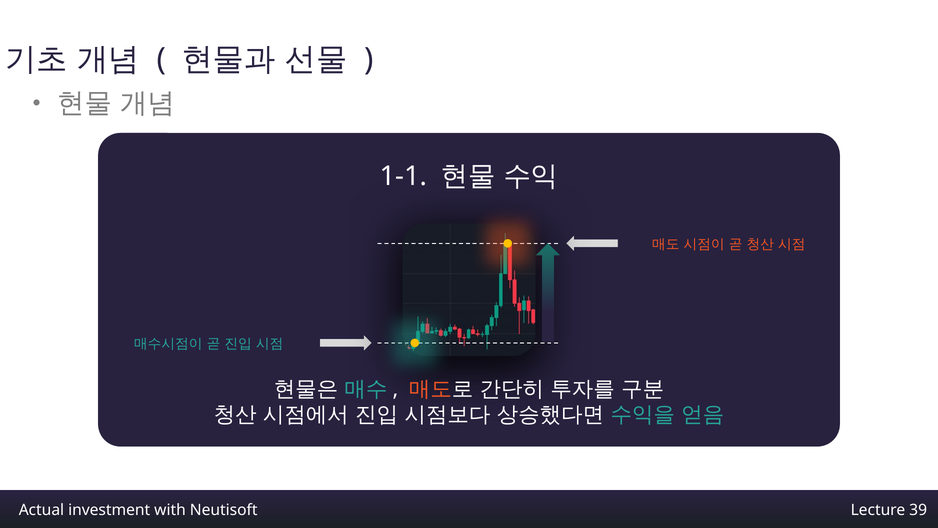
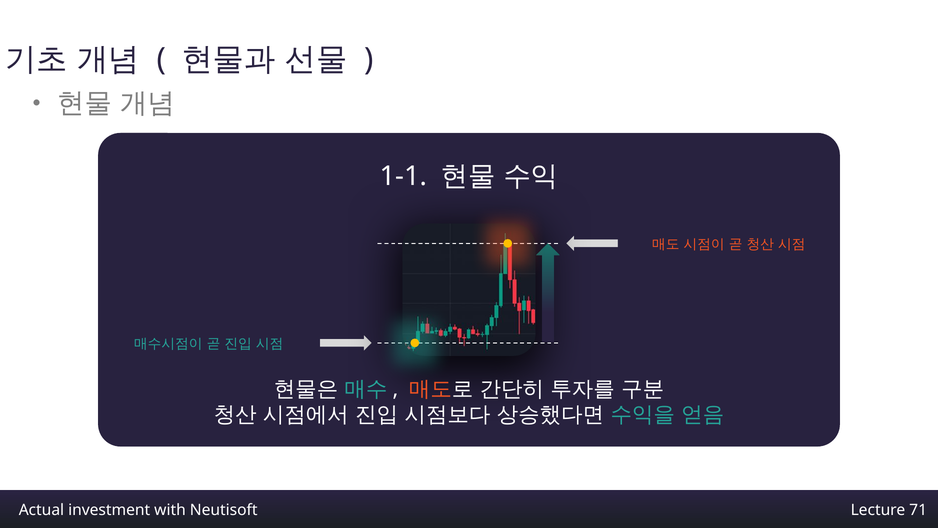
39: 39 -> 71
